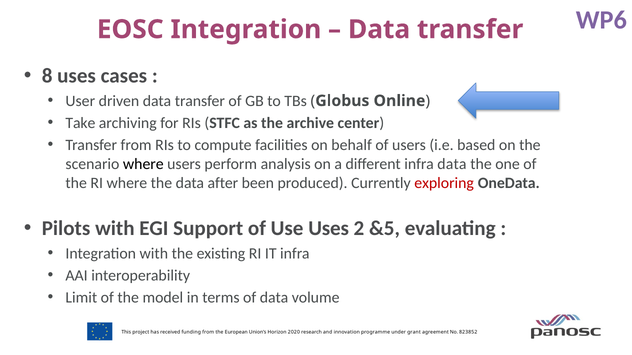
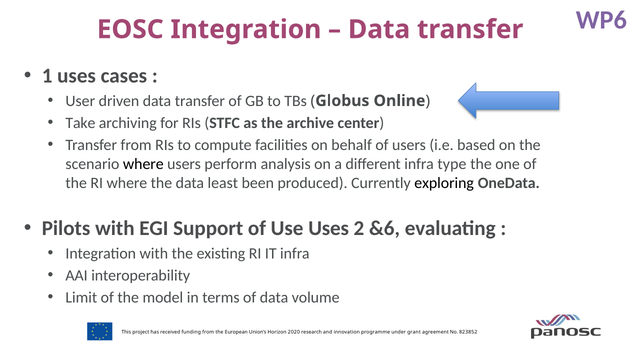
8: 8 -> 1
infra data: data -> type
after: after -> least
exploring colour: red -> black
&5: &5 -> &6
